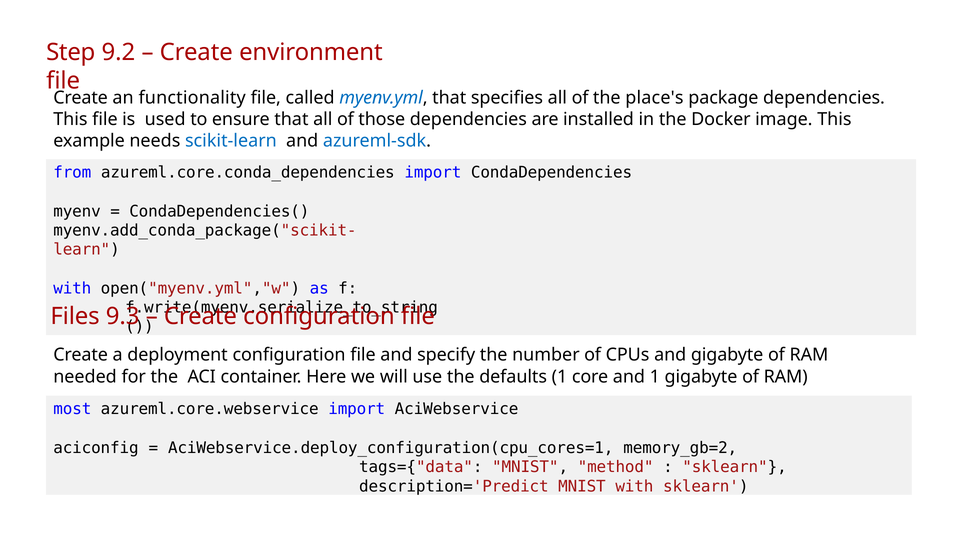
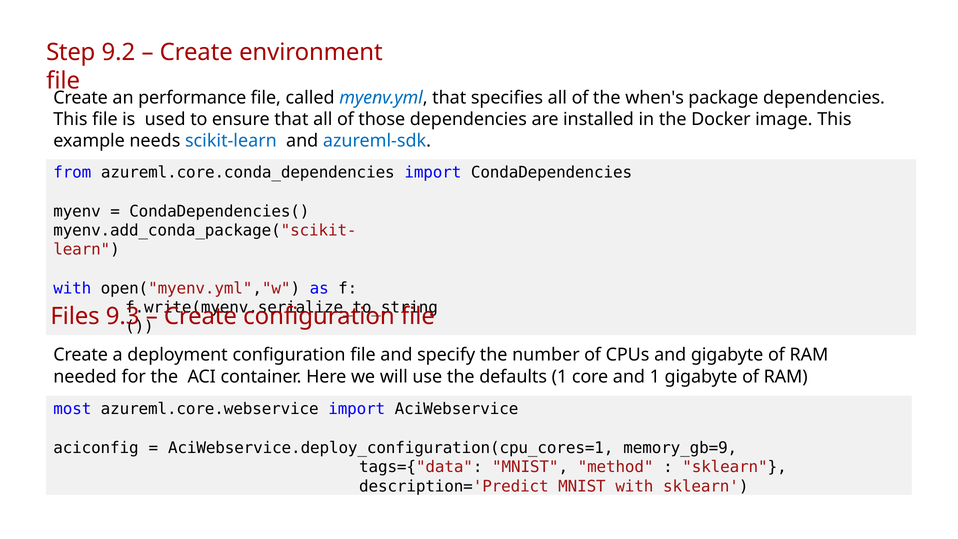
functionality: functionality -> performance
place's: place's -> when's
memory_gb=2: memory_gb=2 -> memory_gb=9
